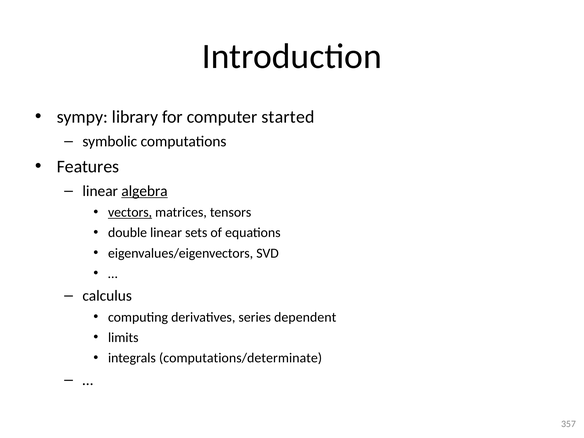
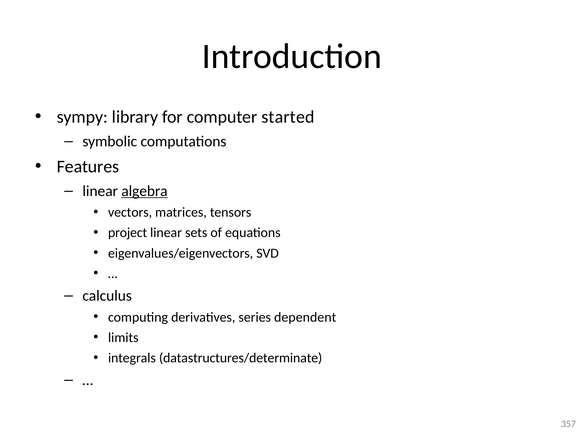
vectors underline: present -> none
double: double -> project
computations/determinate: computations/determinate -> datastructures/determinate
